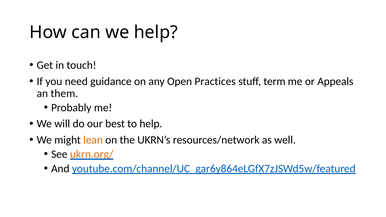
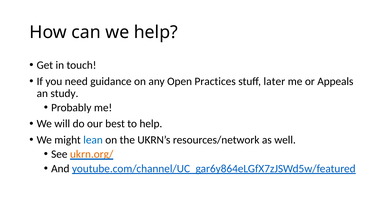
term: term -> later
them: them -> study
lean colour: orange -> blue
